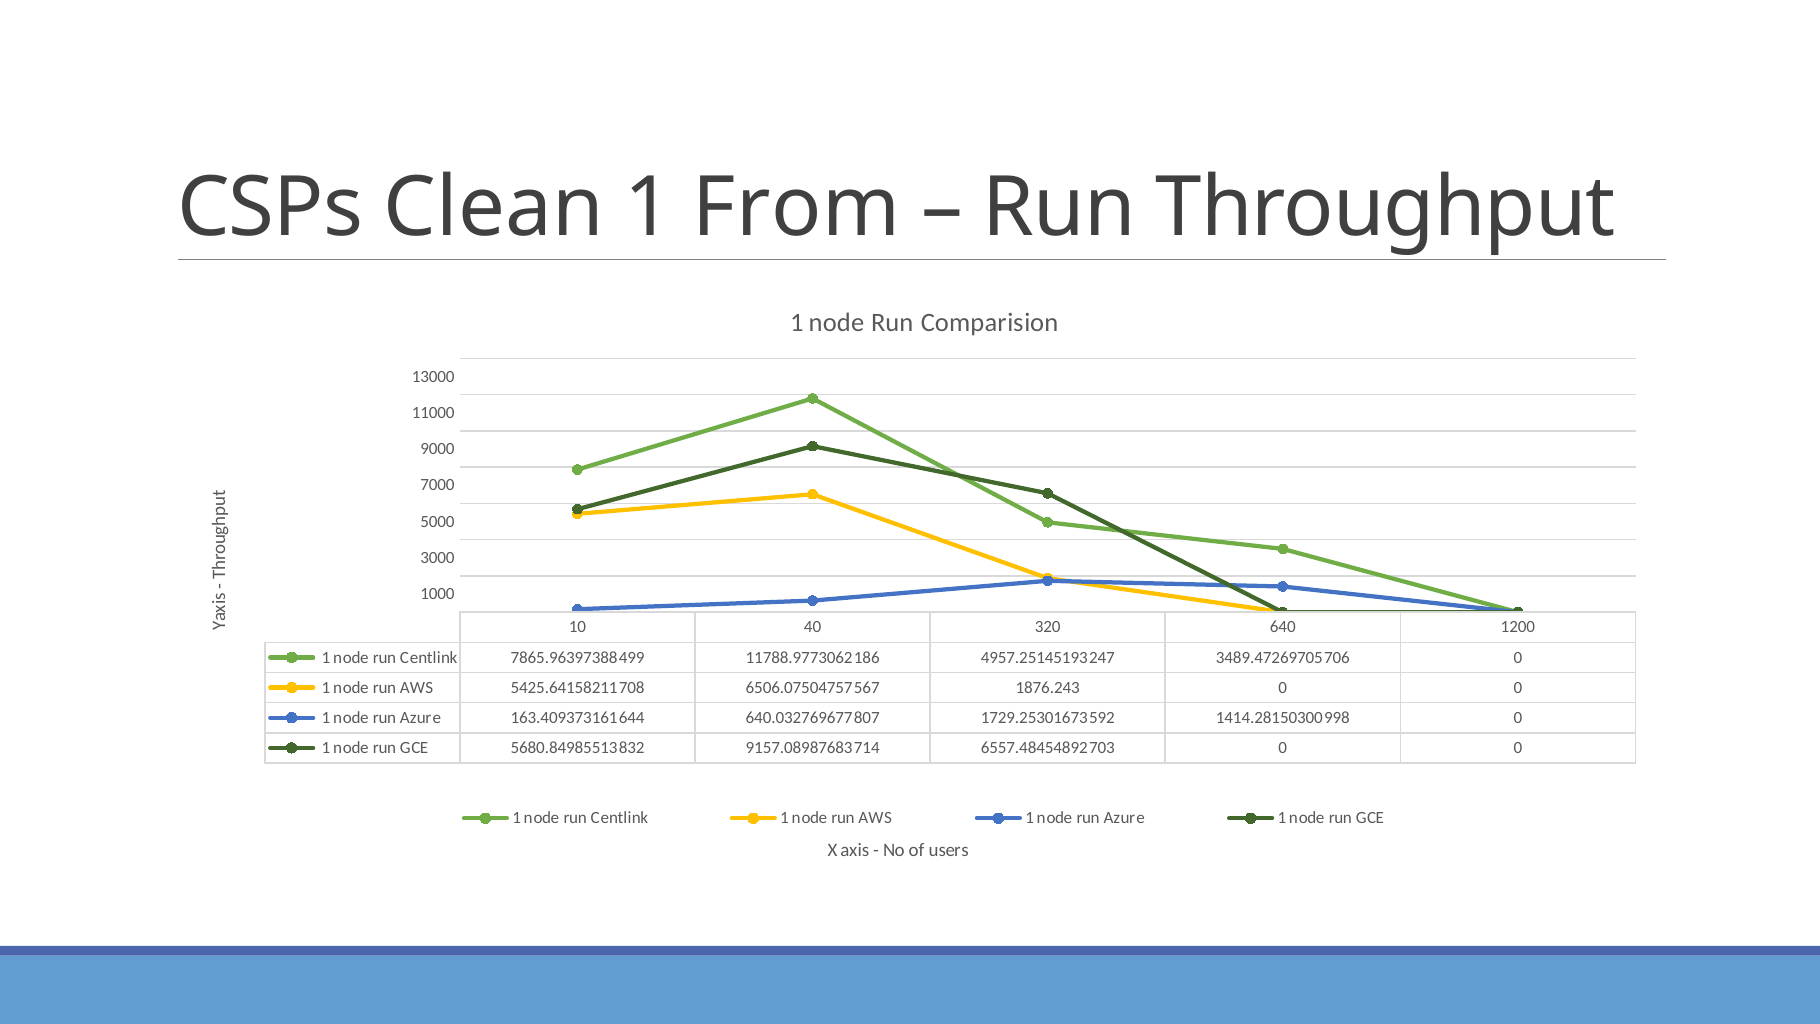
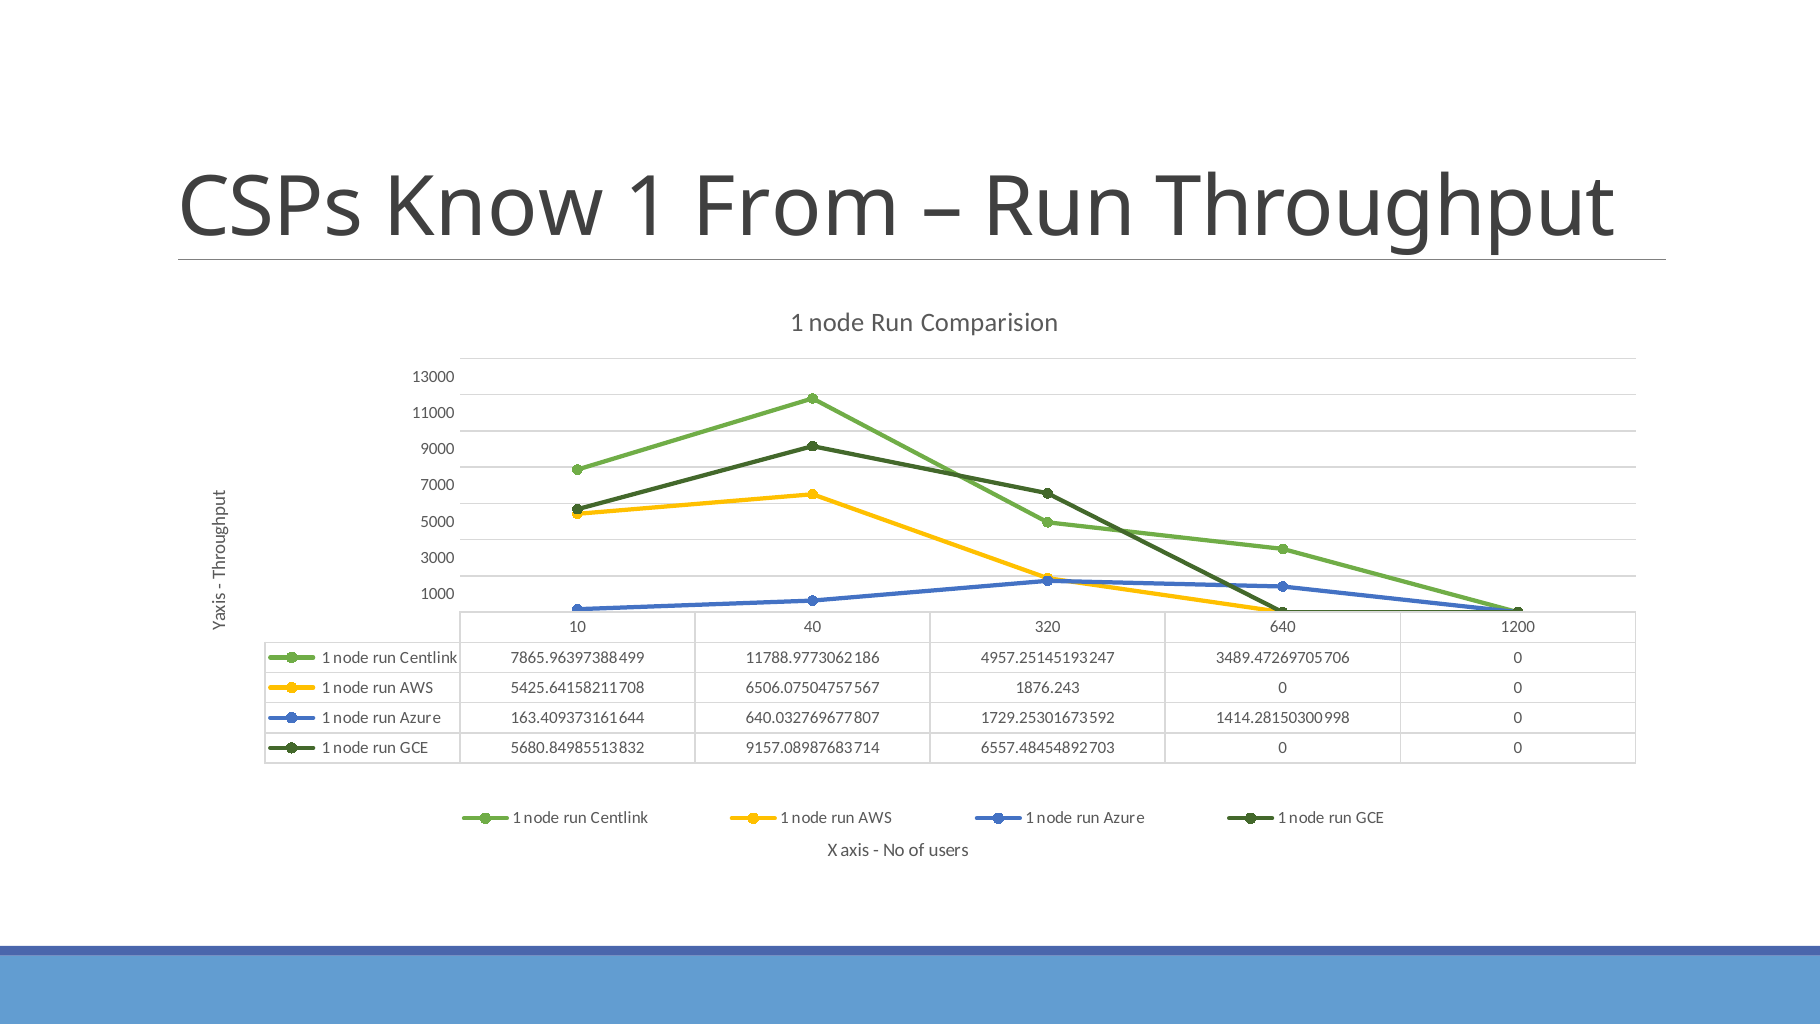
Clean: Clean -> Know
